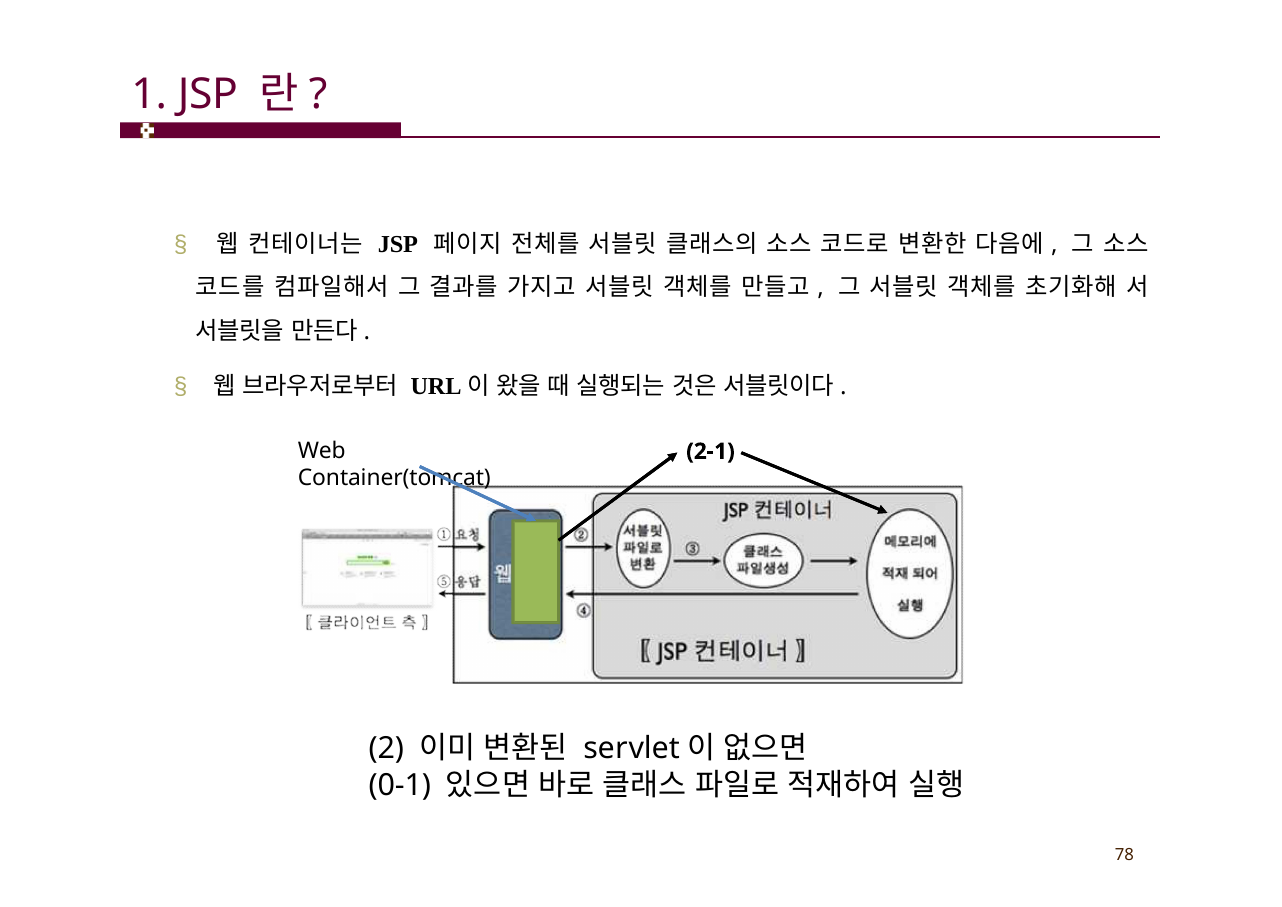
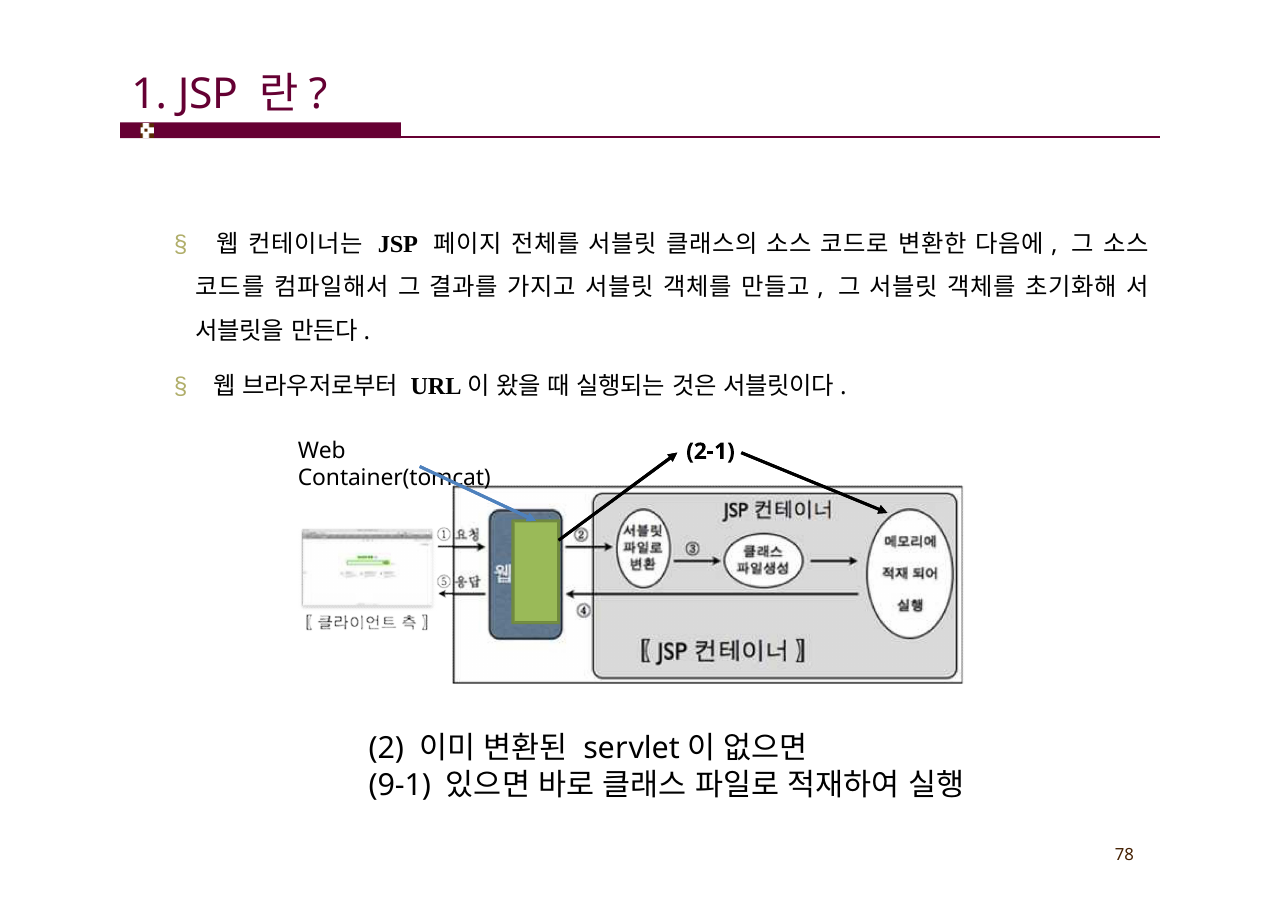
0-1: 0-1 -> 9-1
